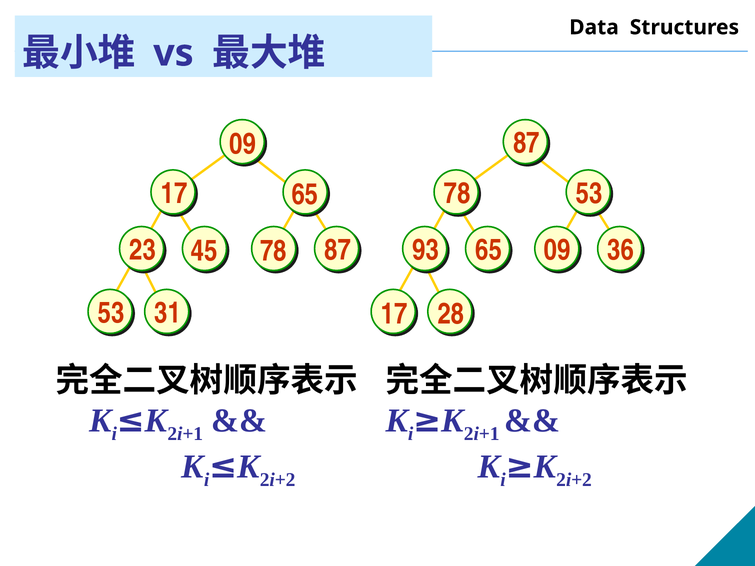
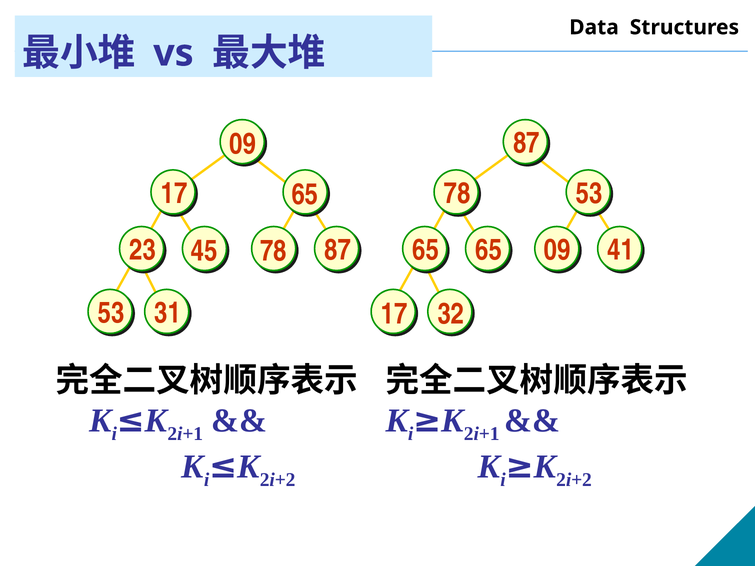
36: 36 -> 41
45 93: 93 -> 65
28: 28 -> 32
